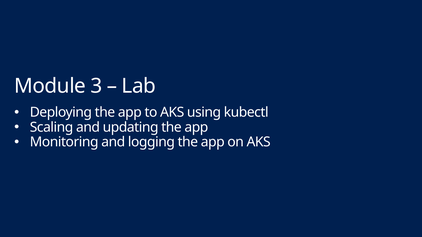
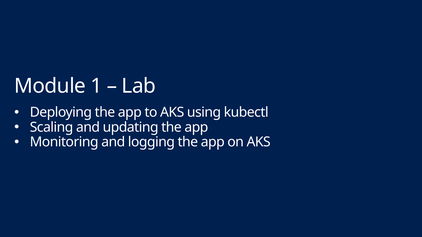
3: 3 -> 1
